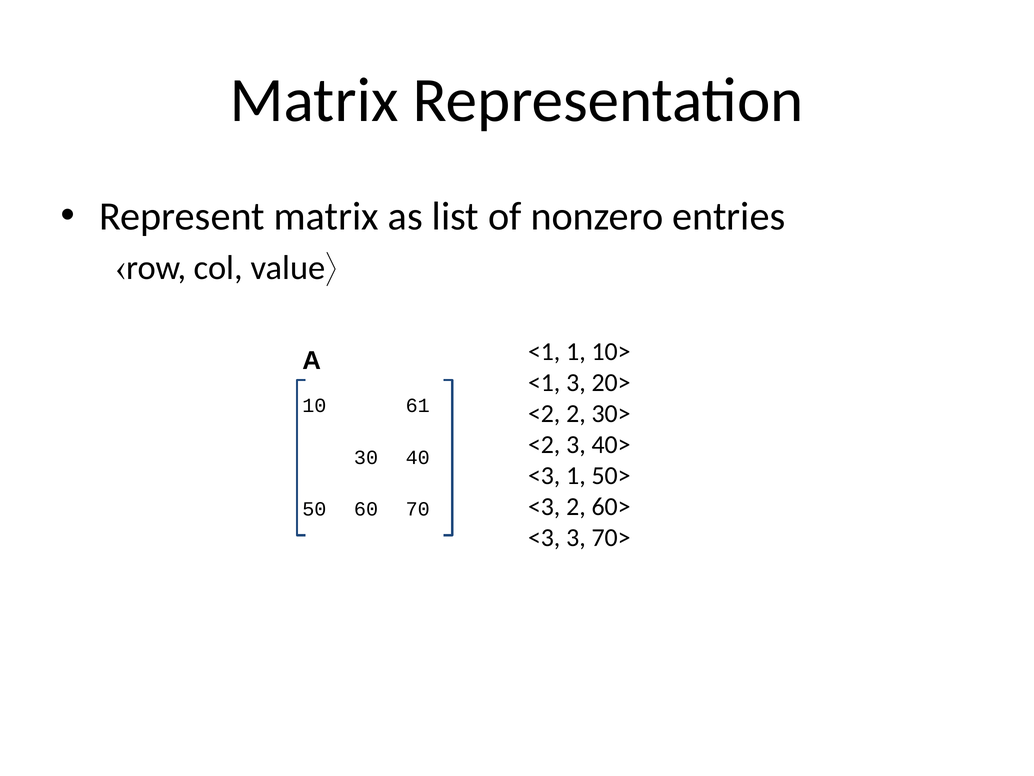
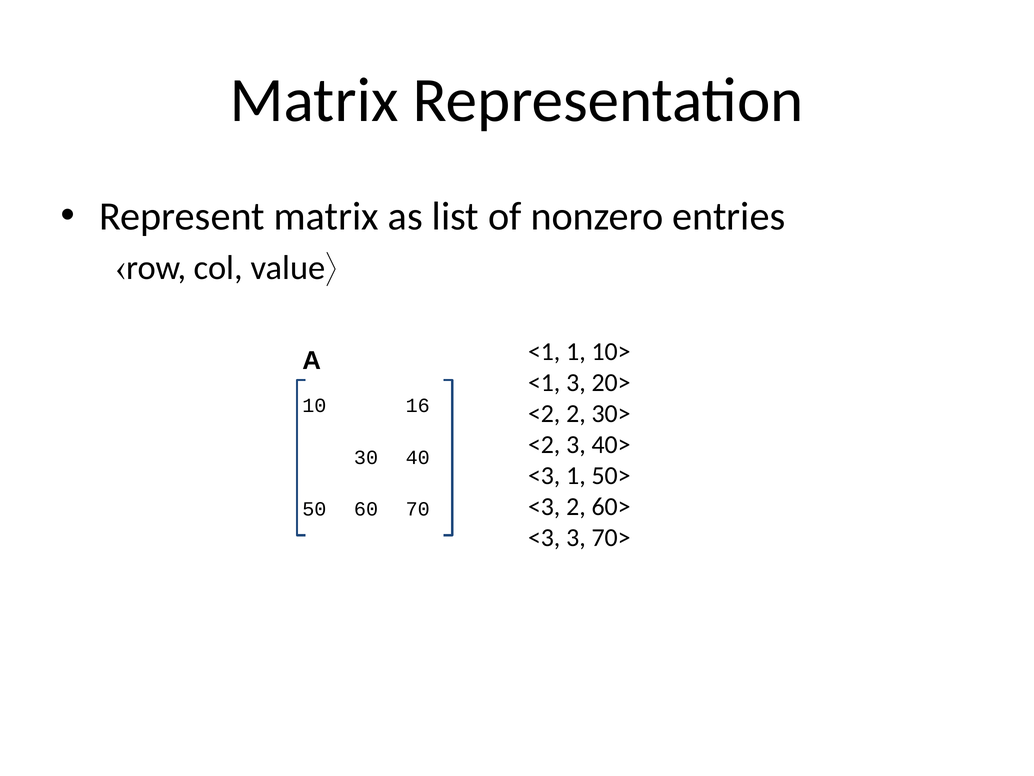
61: 61 -> 16
